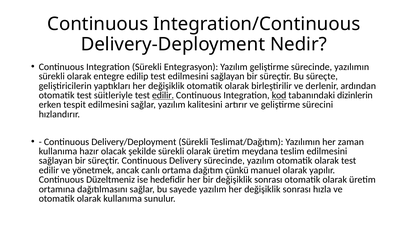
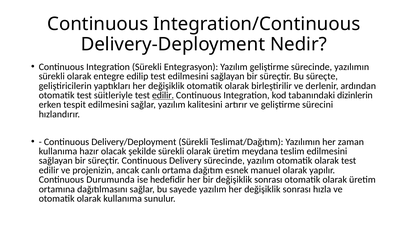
kod underline: present -> none
yönetmek: yönetmek -> projenizin
çünkü: çünkü -> esnek
Düzeltmeniz: Düzeltmeniz -> Durumunda
